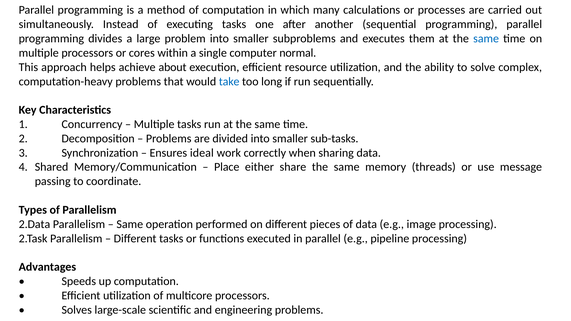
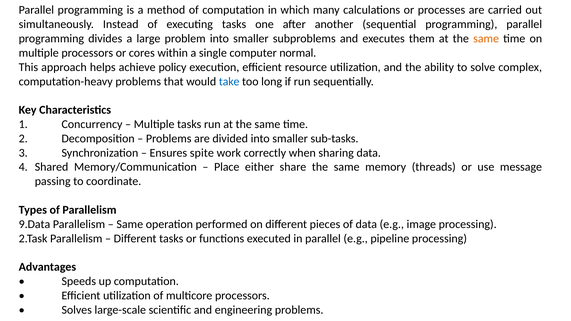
same at (486, 39) colour: blue -> orange
about: about -> policy
ideal: ideal -> spite
2.Data: 2.Data -> 9.Data
